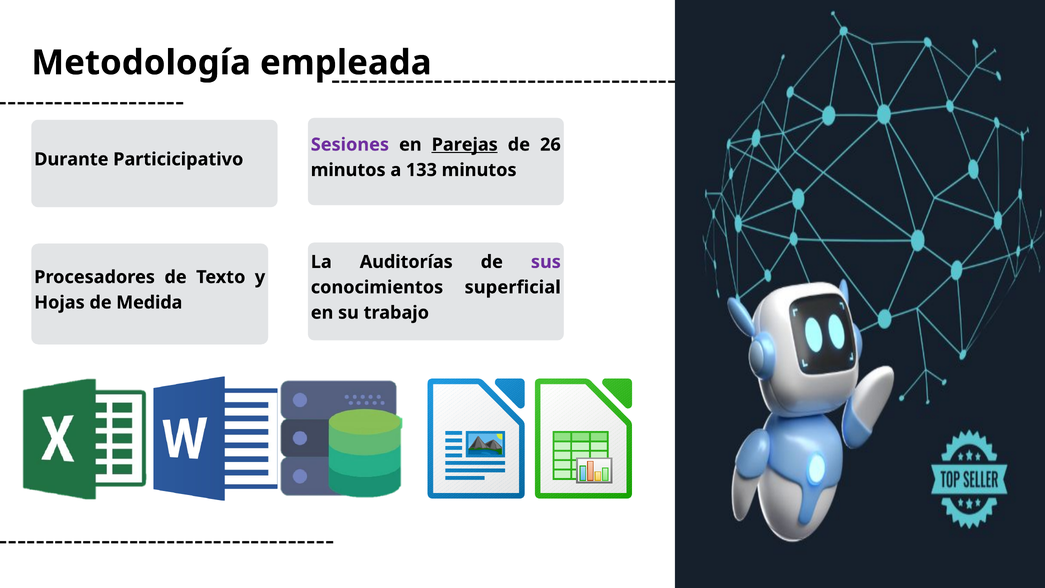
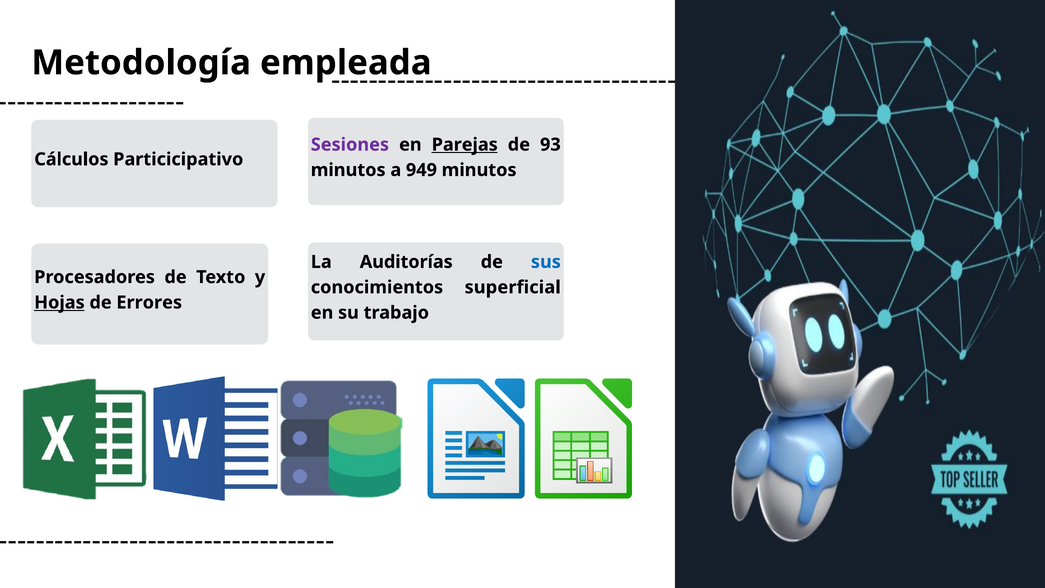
26: 26 -> 93
Durante: Durante -> Cálculos
133: 133 -> 949
sus colour: purple -> blue
Hojas underline: none -> present
Medida: Medida -> Errores
